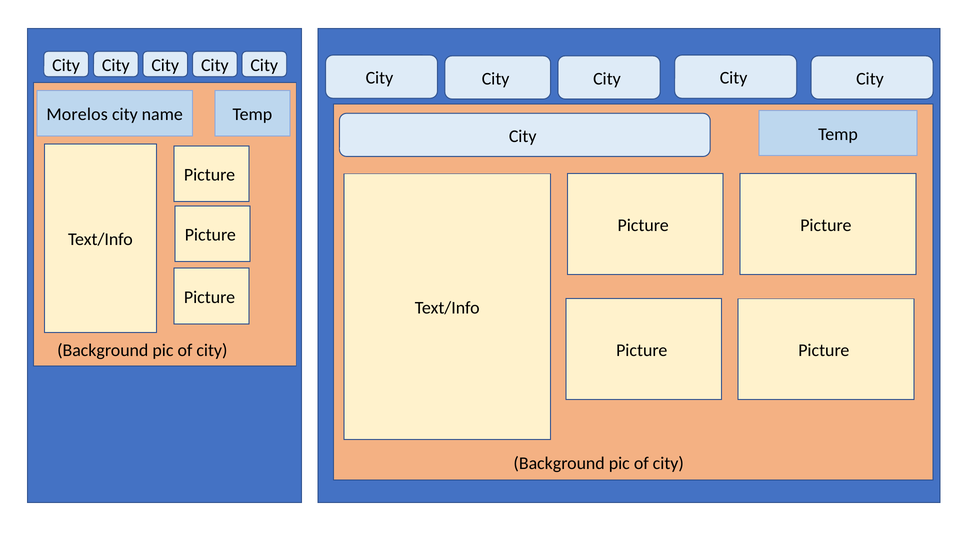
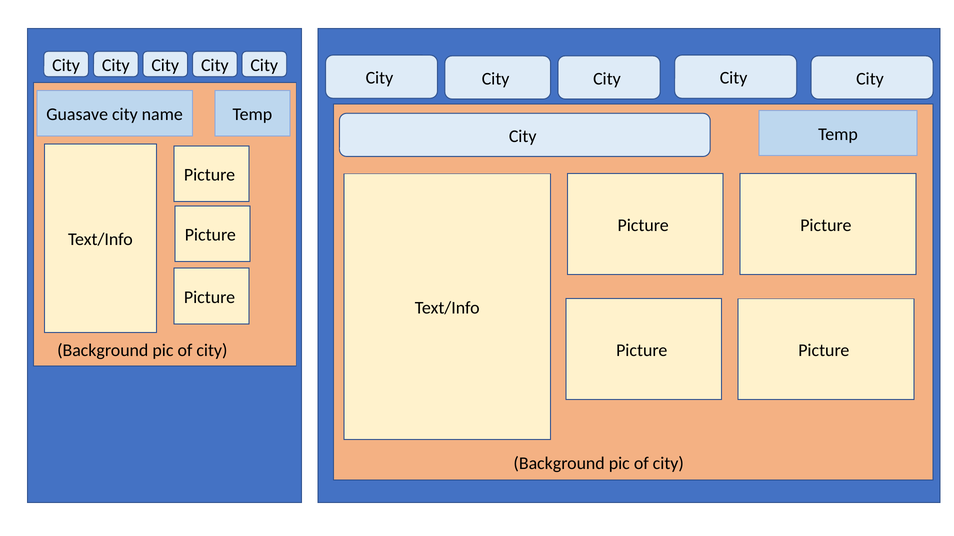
Morelos: Morelos -> Guasave
